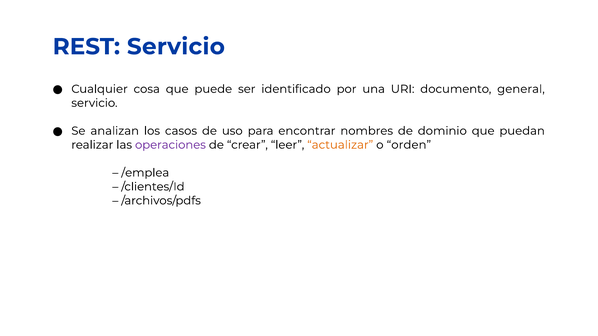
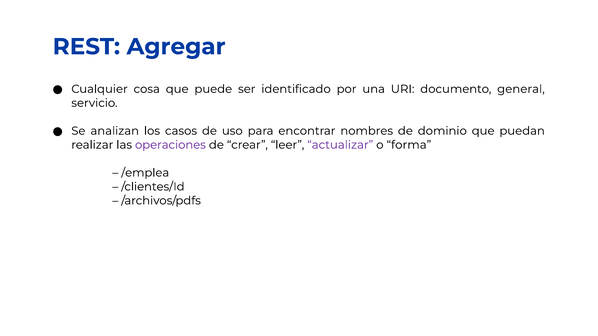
REST Servicio: Servicio -> Agregar
actualizar colour: orange -> purple
orden: orden -> forma
